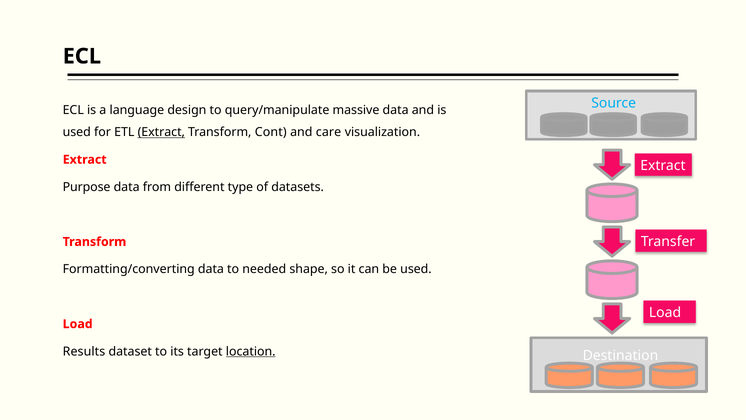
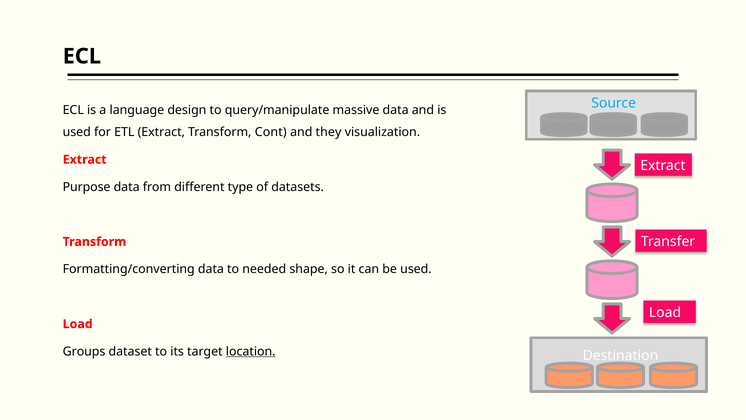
Extract at (161, 132) underline: present -> none
care: care -> they
Results: Results -> Groups
